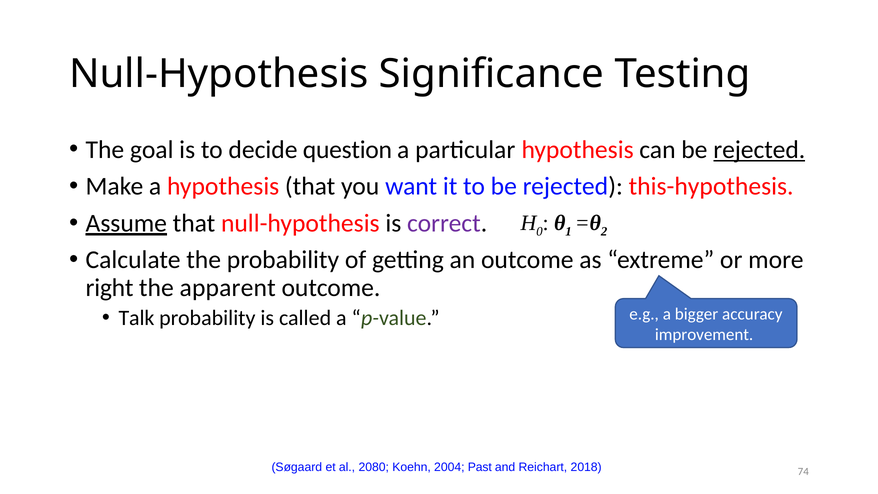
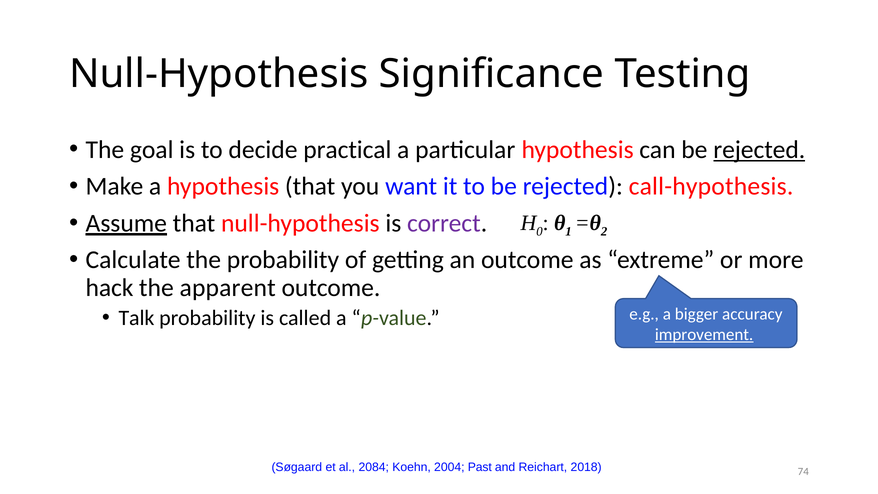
question: question -> practical
this-hypothesis: this-hypothesis -> call-hypothesis
right: right -> hack
improvement underline: none -> present
2080: 2080 -> 2084
